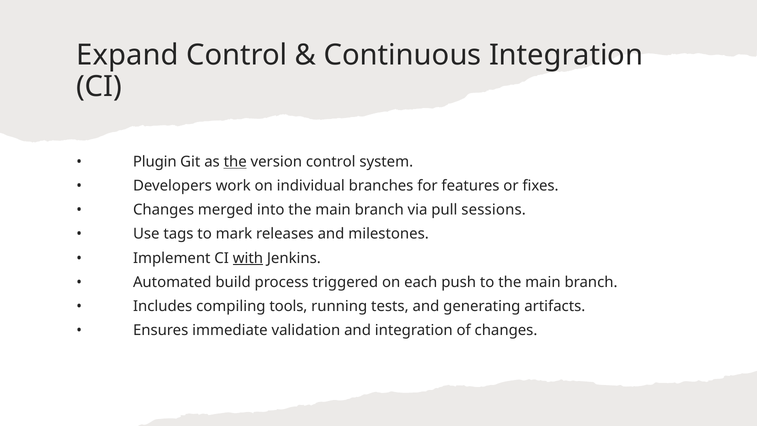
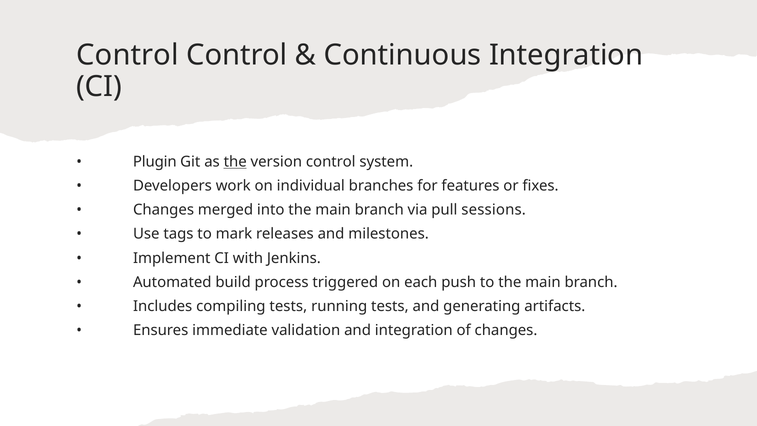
Expand at (127, 55): Expand -> Control
with underline: present -> none
compiling tools: tools -> tests
